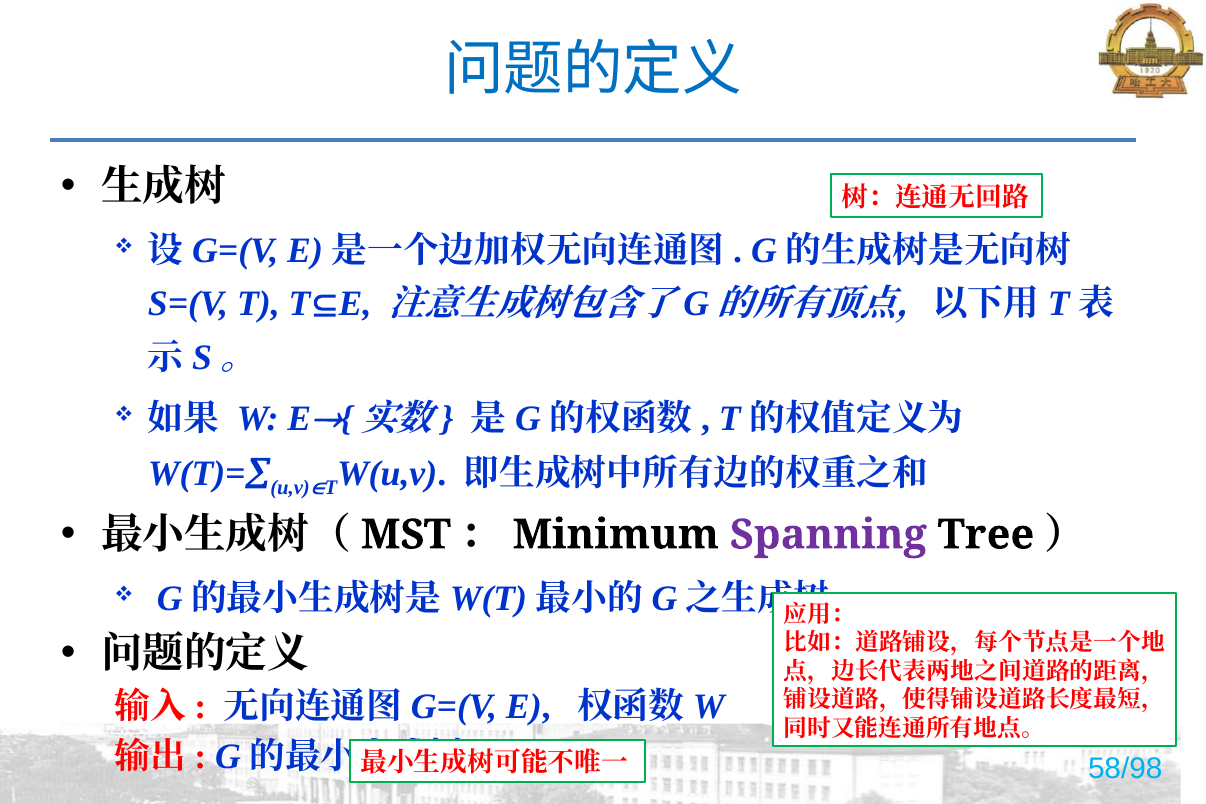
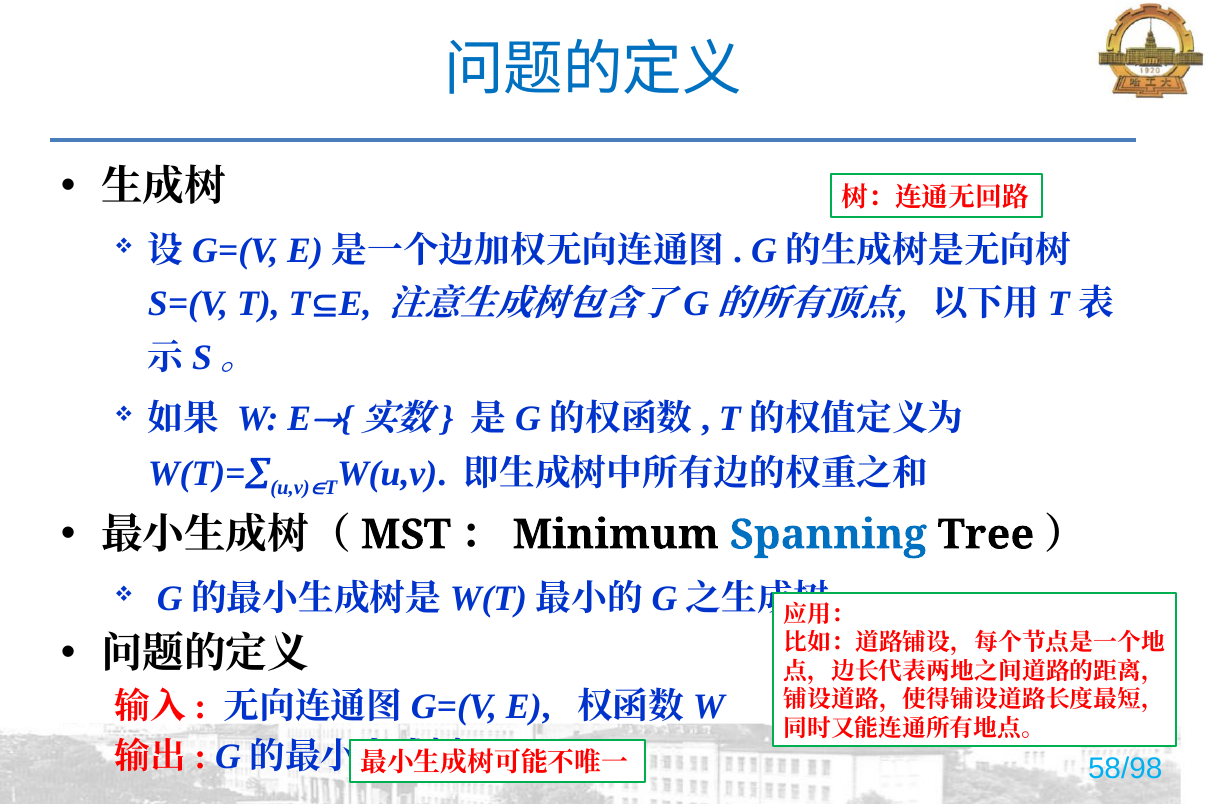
Spanning colour: purple -> blue
